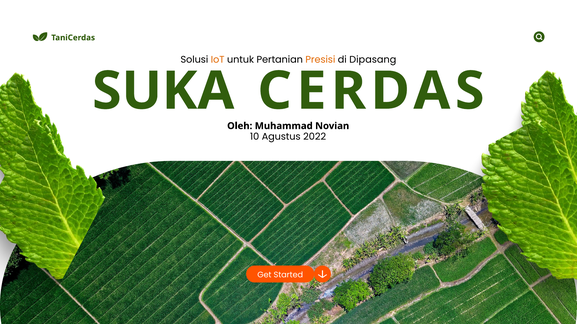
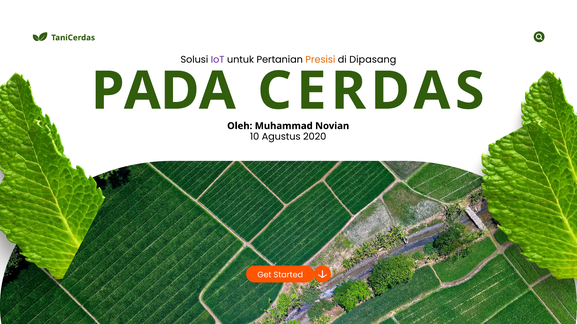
IoT colour: orange -> purple
SUKA: SUKA -> PADA
2022: 2022 -> 2020
